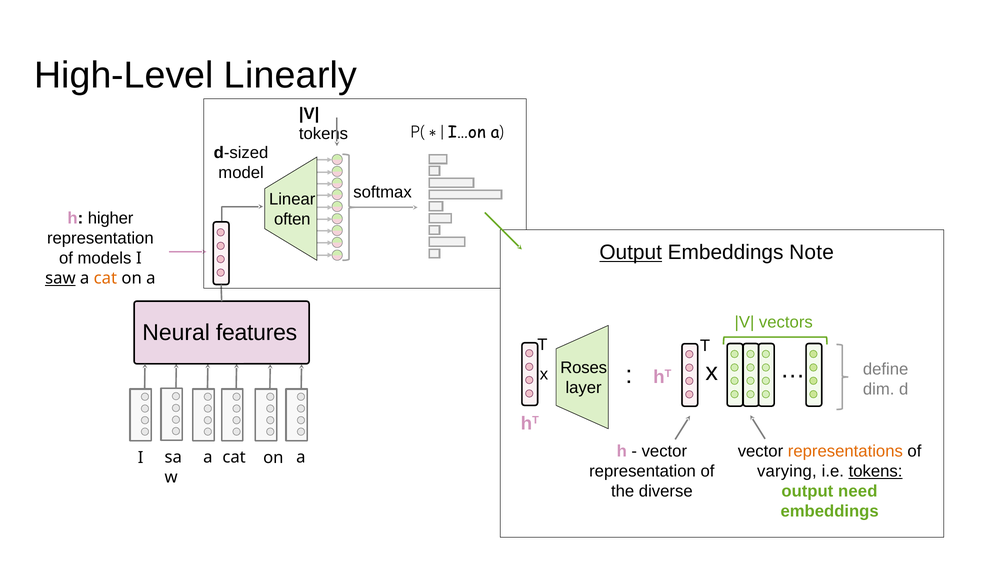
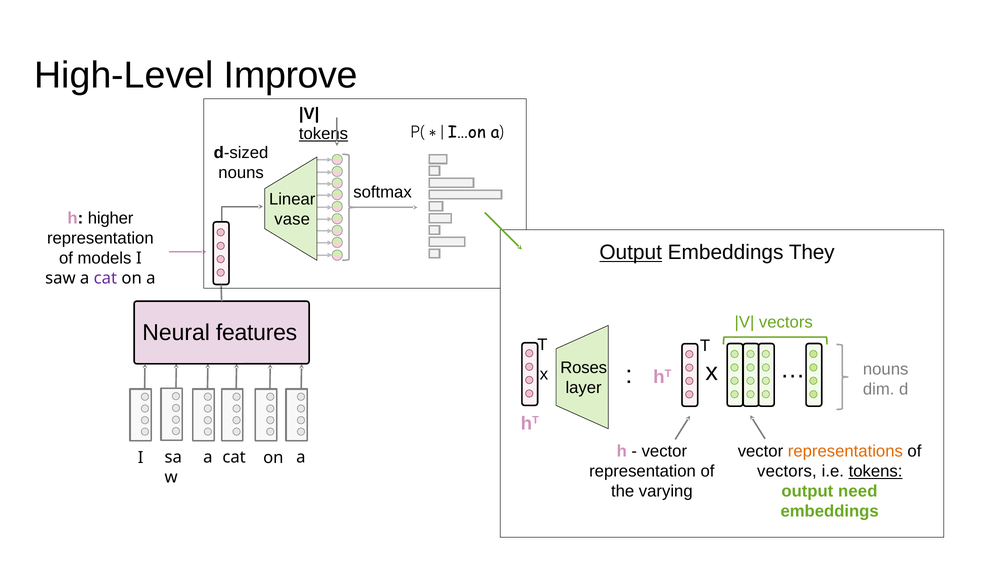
Linearly: Linearly -> Improve
tokens at (324, 134) underline: none -> present
model at (241, 173): model -> nouns
often: often -> vase
Note: Note -> They
saw underline: present -> none
cat at (105, 278) colour: orange -> purple
define at (886, 370): define -> nouns
varying at (787, 471): varying -> vectors
diverse: diverse -> varying
